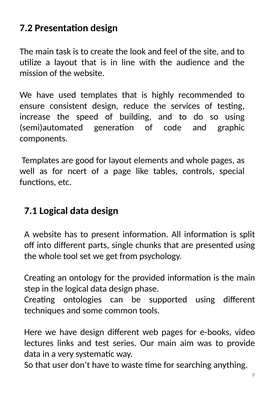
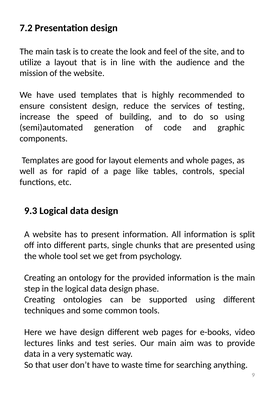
ncert: ncert -> rapid
7.1: 7.1 -> 9.3
